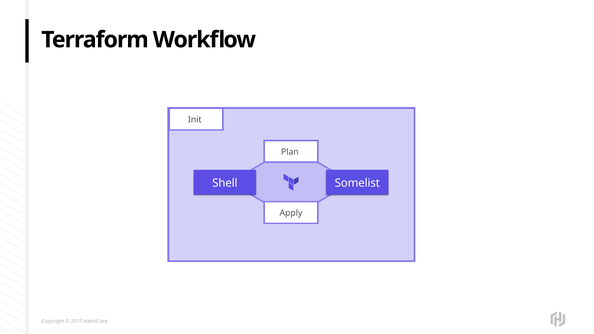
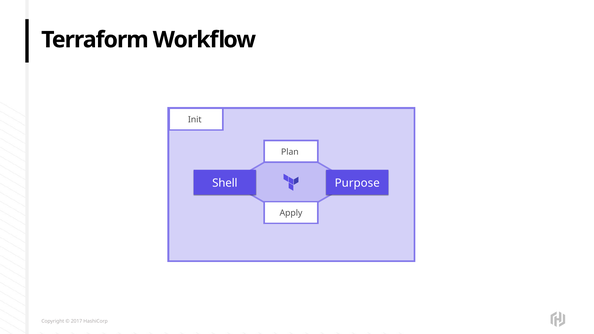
Somelist: Somelist -> Purpose
